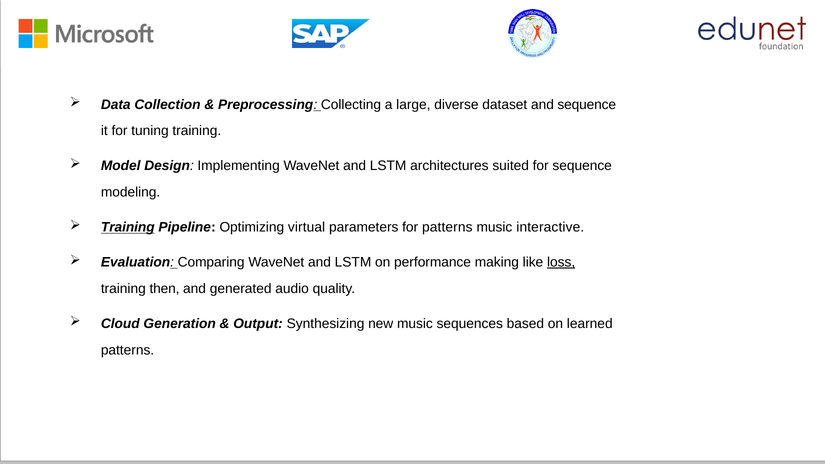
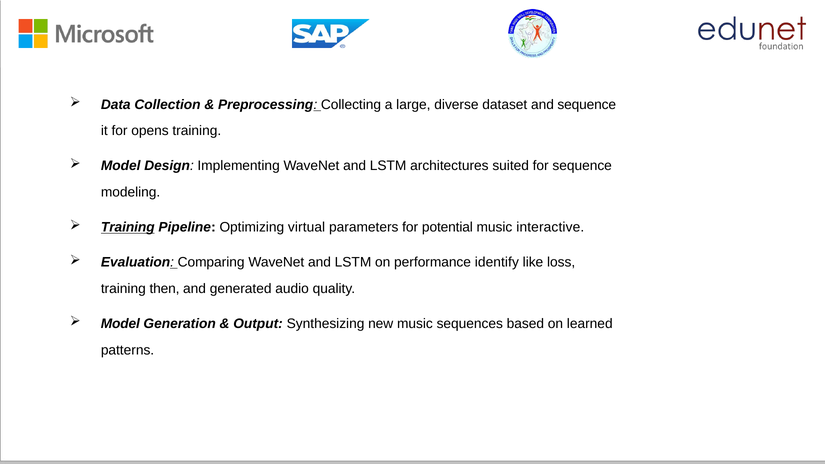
tuning: tuning -> opens
for patterns: patterns -> potential
making: making -> identify
loss underline: present -> none
Cloud at (120, 324): Cloud -> Model
